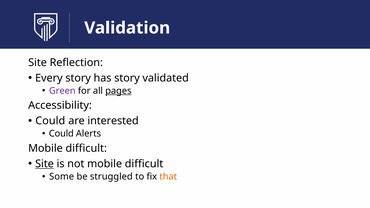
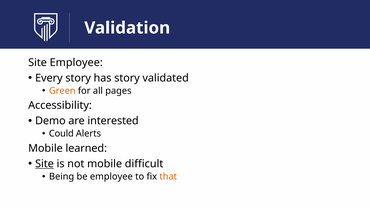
Site Reflection: Reflection -> Employee
Green colour: purple -> orange
pages underline: present -> none
Could at (50, 121): Could -> Demo
difficult at (86, 148): difficult -> learned
Some: Some -> Being
be struggled: struggled -> employee
